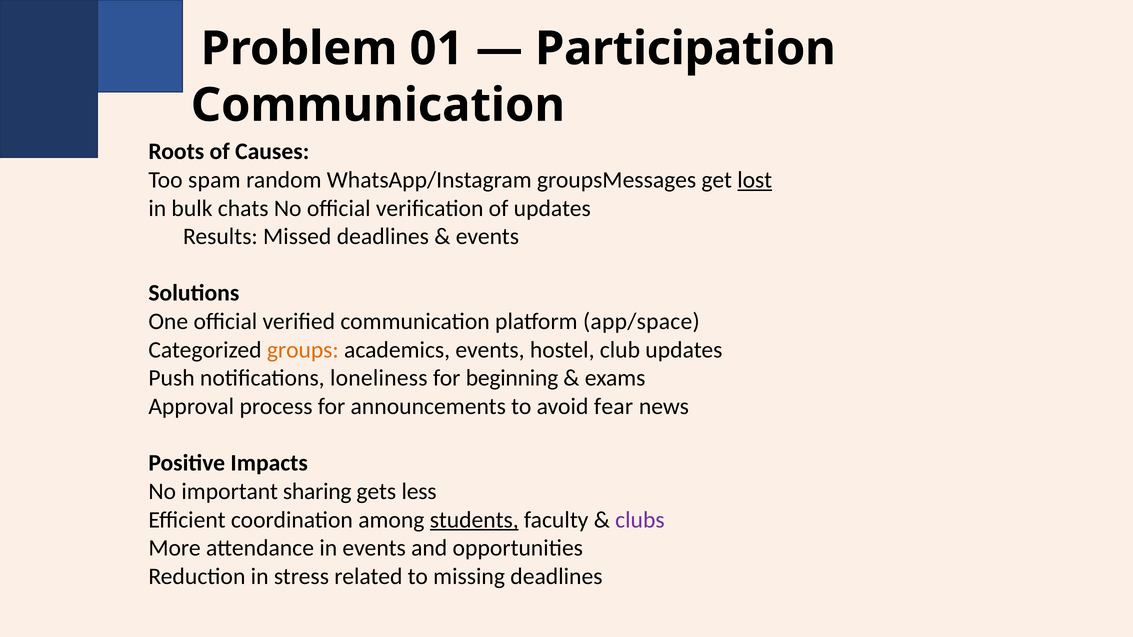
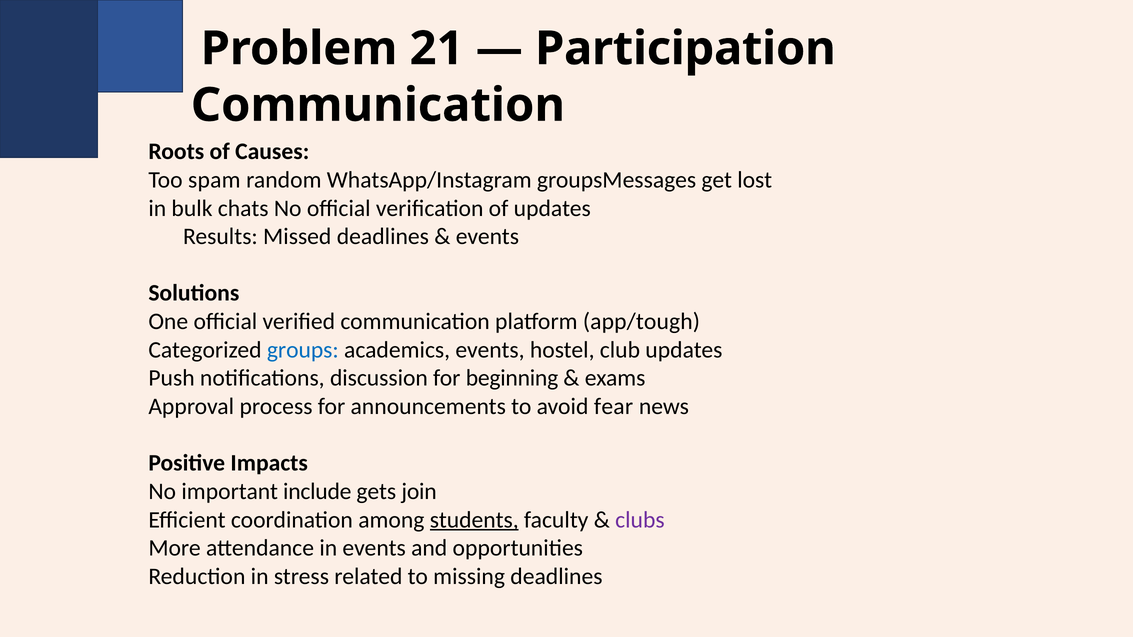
01: 01 -> 21
lost underline: present -> none
app/space: app/space -> app/tough
groups colour: orange -> blue
loneliness: loneliness -> discussion
sharing: sharing -> include
less: less -> join
